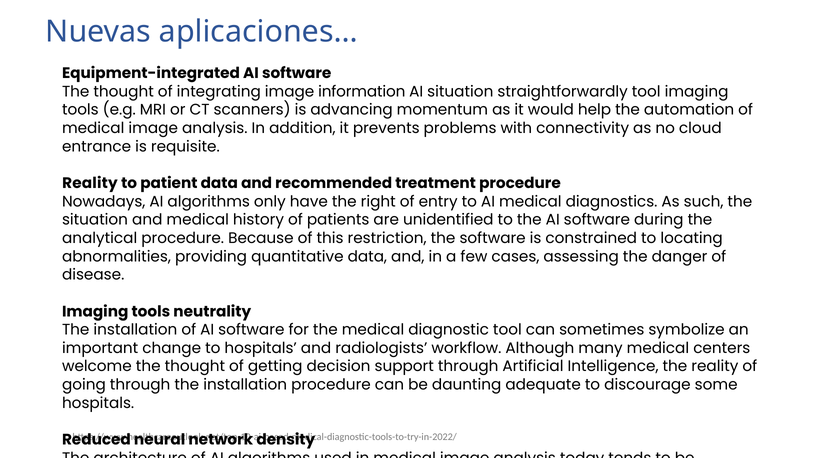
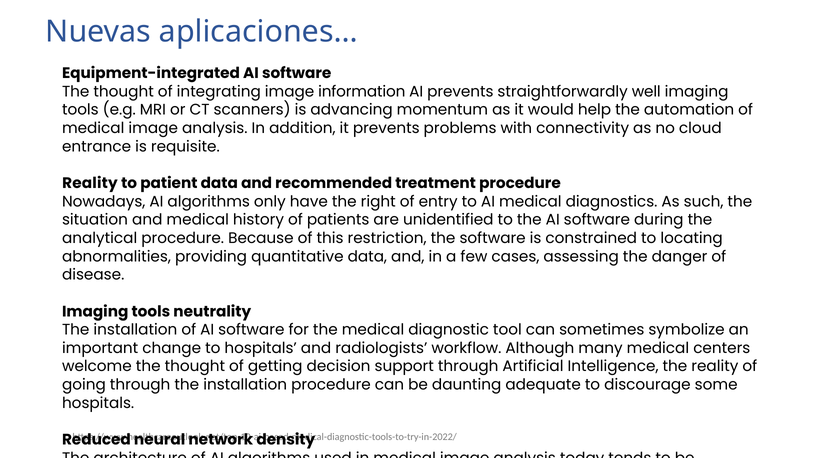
AI situation: situation -> prevents
straightforwardly tool: tool -> well
